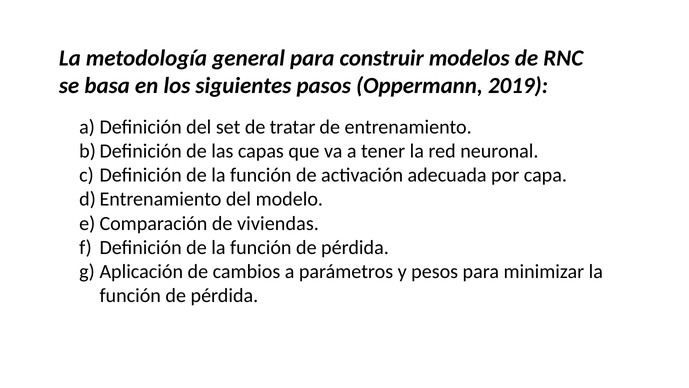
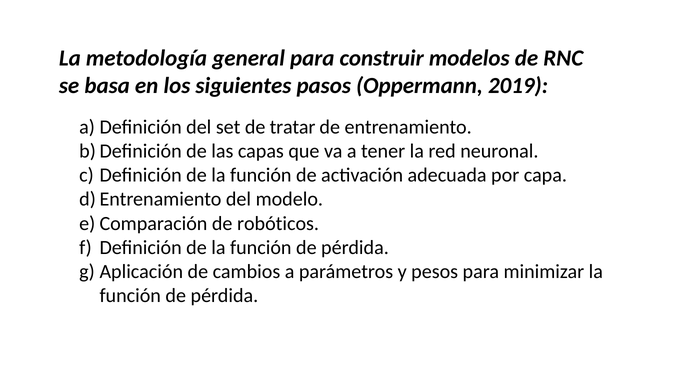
viviendas: viviendas -> robóticos
